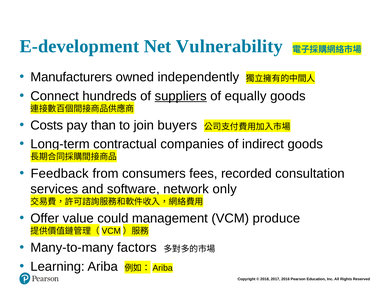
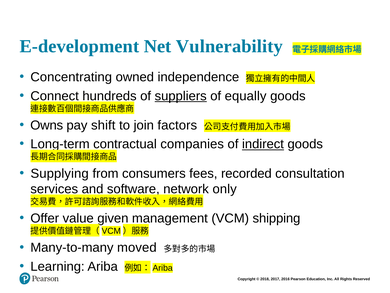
Manufacturers: Manufacturers -> Concentrating
independently: independently -> independence
Costs: Costs -> Owns
than: than -> shift
buyers: buyers -> factors
indirect underline: none -> present
Feedback: Feedback -> Supplying
could: could -> given
produce: produce -> shipping
factors: factors -> moved
